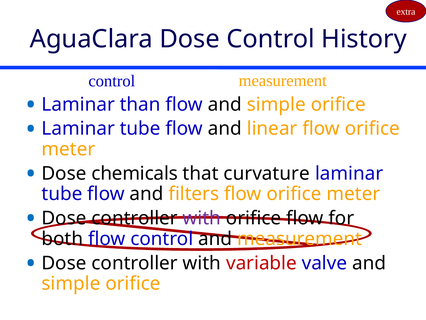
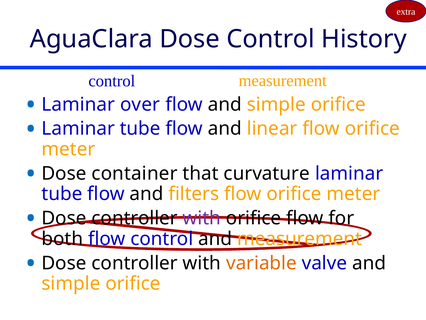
than: than -> over
chemicals: chemicals -> container
variable colour: red -> orange
